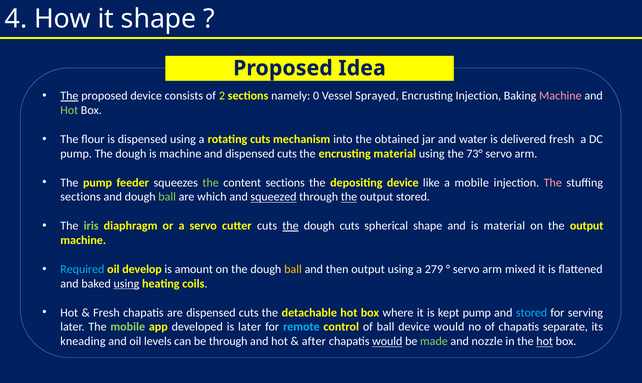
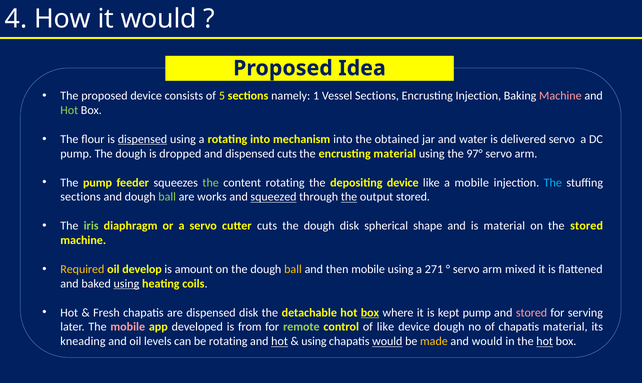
it shape: shape -> would
The at (69, 96) underline: present -> none
2: 2 -> 5
0: 0 -> 1
Vessel Sprayed: Sprayed -> Sections
dispensed at (142, 139) underline: none -> present
rotating cuts: cuts -> into
delivered fresh: fresh -> servo
is machine: machine -> dropped
73°: 73° -> 97°
content sections: sections -> rotating
The at (553, 183) colour: pink -> light blue
which: which -> works
the at (290, 226) underline: present -> none
dough cuts: cuts -> disk
on the output: output -> stored
Required colour: light blue -> yellow
then output: output -> mobile
279: 279 -> 271
are dispensed cuts: cuts -> disk
box at (370, 313) underline: none -> present
stored at (532, 313) colour: light blue -> pink
mobile at (128, 327) colour: light green -> pink
is later: later -> from
remote colour: light blue -> light green
of ball: ball -> like
device would: would -> dough
chapatis separate: separate -> material
be through: through -> rotating
hot at (280, 341) underline: none -> present
after at (314, 341): after -> using
made colour: light green -> yellow
and nozzle: nozzle -> would
